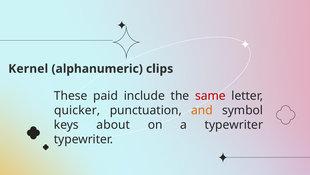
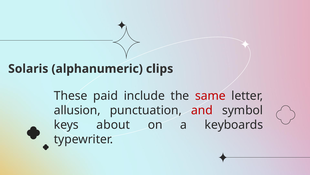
Kernel: Kernel -> Solaris
quicker: quicker -> allusion
and colour: orange -> red
a typewriter: typewriter -> keyboards
